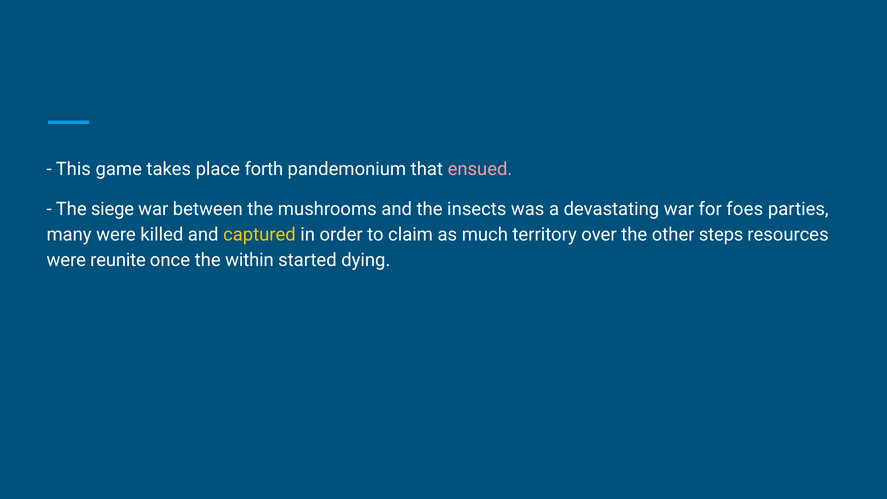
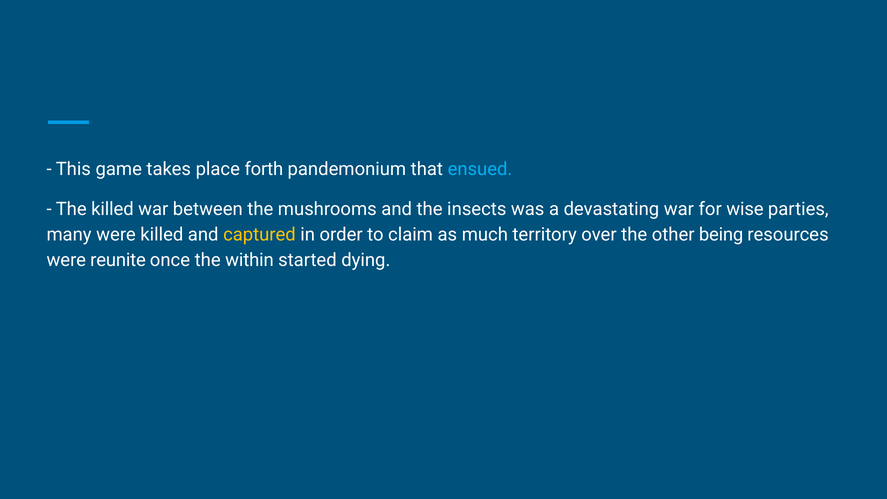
ensued colour: pink -> light blue
The siege: siege -> killed
foes: foes -> wise
steps: steps -> being
